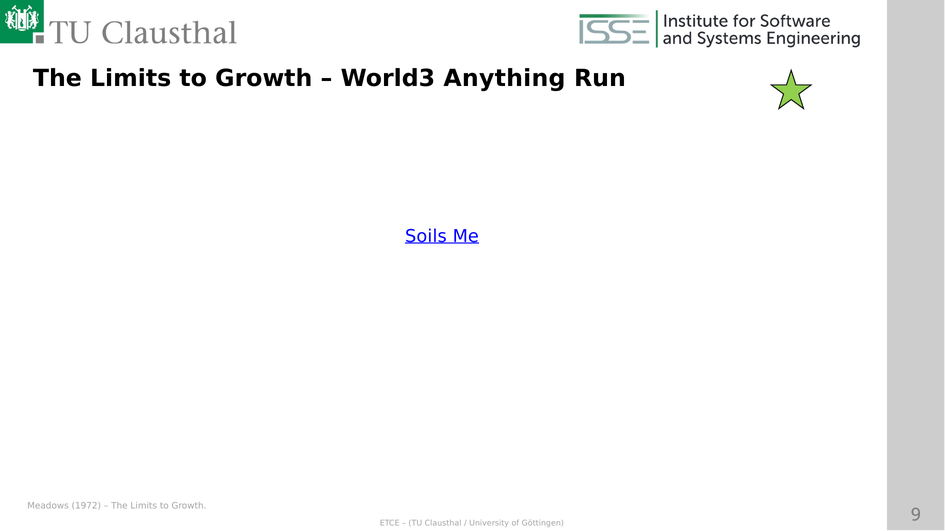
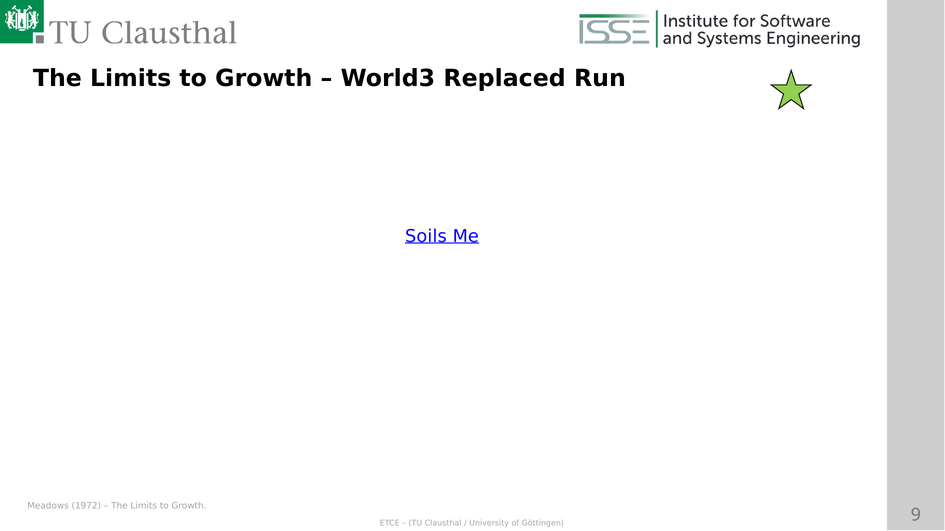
Anything: Anything -> Replaced
